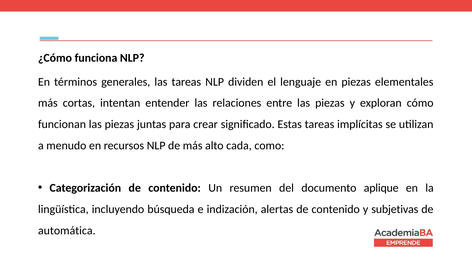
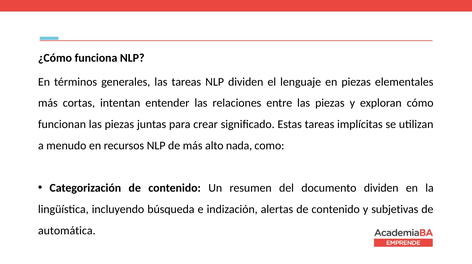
cada: cada -> nada
documento aplique: aplique -> dividen
